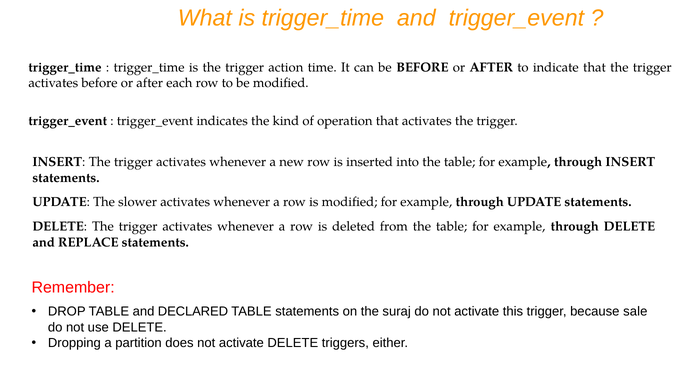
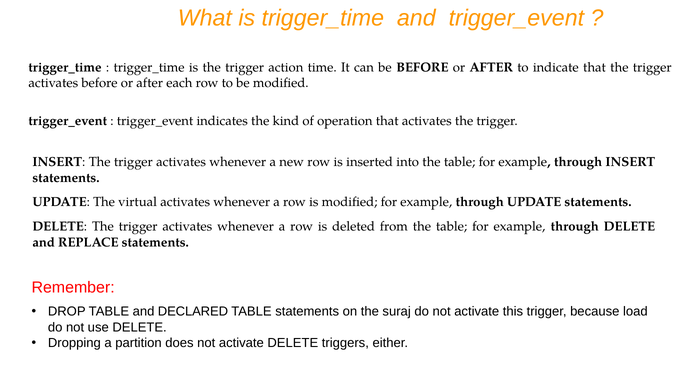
slower: slower -> virtual
sale: sale -> load
